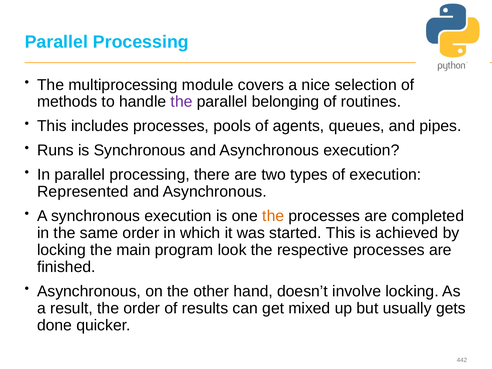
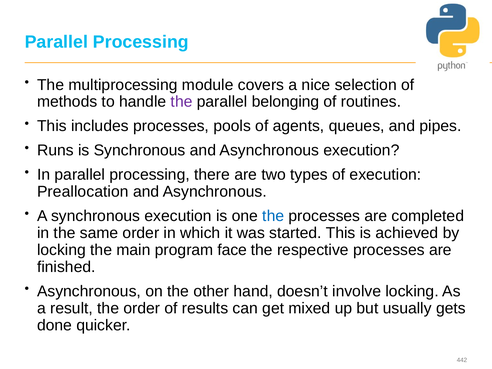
Represented: Represented -> Preallocation
the at (273, 216) colour: orange -> blue
look: look -> face
